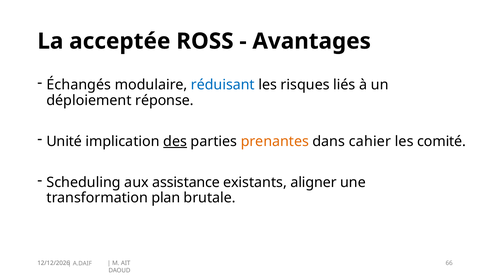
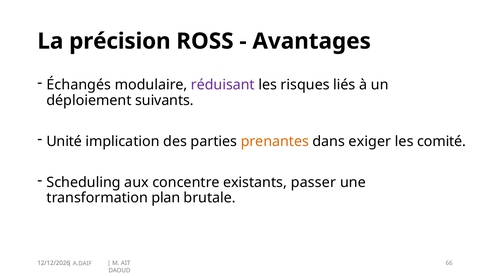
acceptée: acceptée -> précision
réduisant colour: blue -> purple
réponse: réponse -> suivants
des underline: present -> none
cahier: cahier -> exiger
assistance: assistance -> concentre
aligner: aligner -> passer
